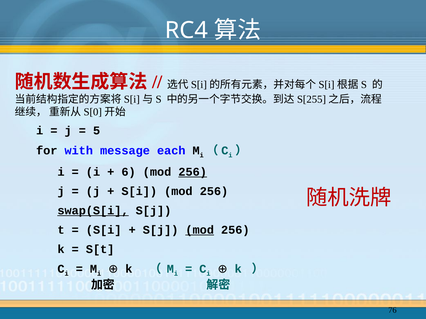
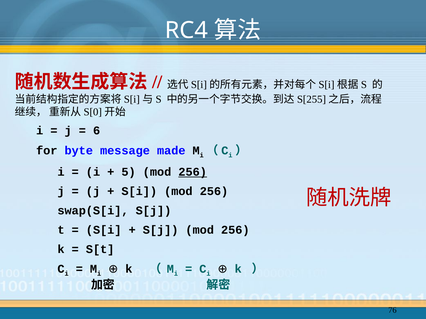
5: 5 -> 6
with: with -> byte
each: each -> made
6: 6 -> 5
swap(S[i underline: present -> none
mod at (200, 230) underline: present -> none
